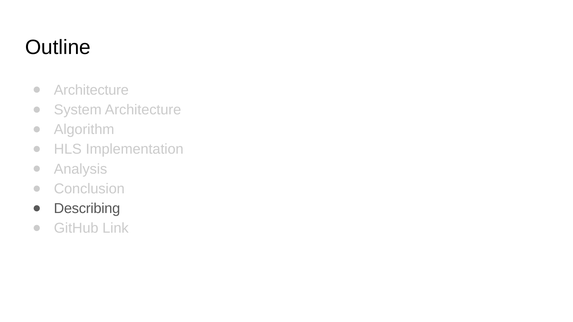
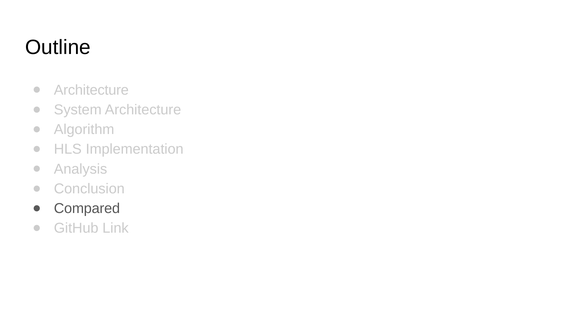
Describing: Describing -> Compared
